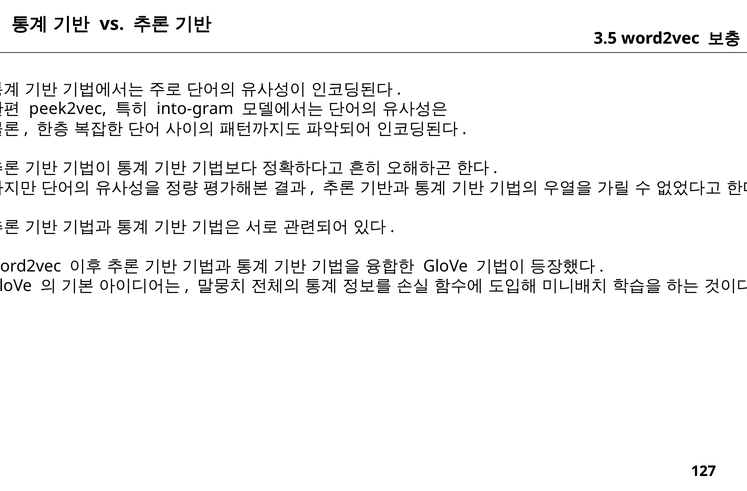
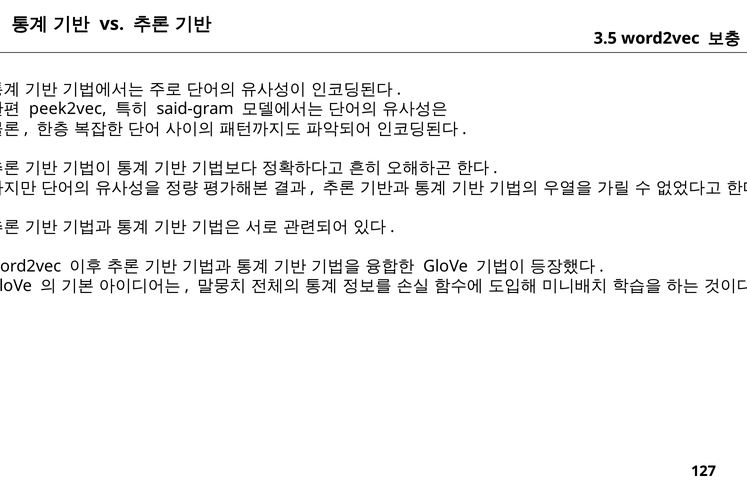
into-gram: into-gram -> said-gram
